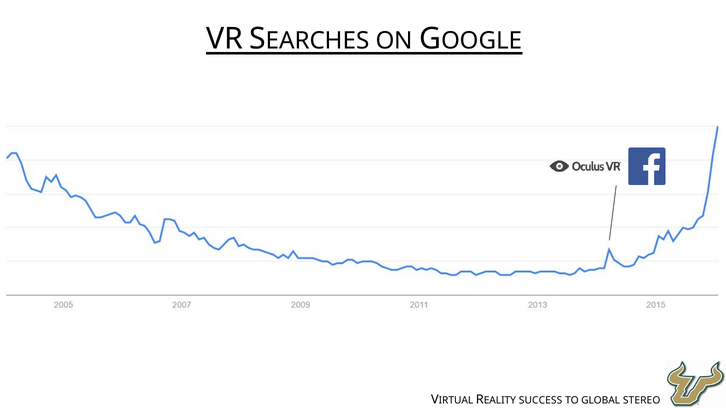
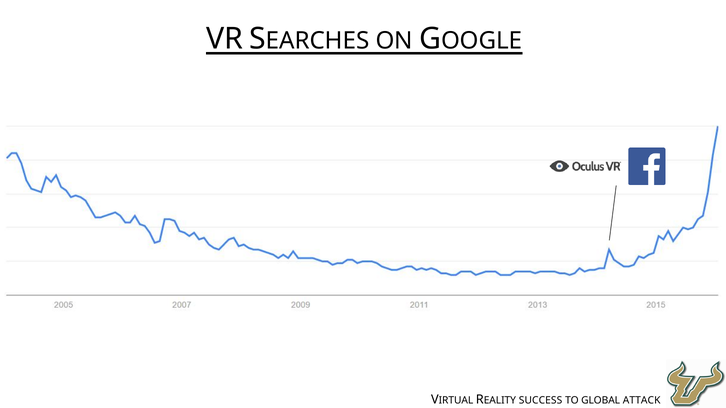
STEREO: STEREO -> ATTACK
